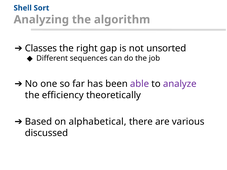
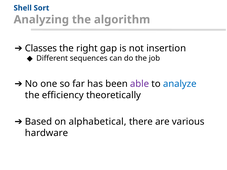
unsorted: unsorted -> insertion
analyze colour: purple -> blue
discussed: discussed -> hardware
